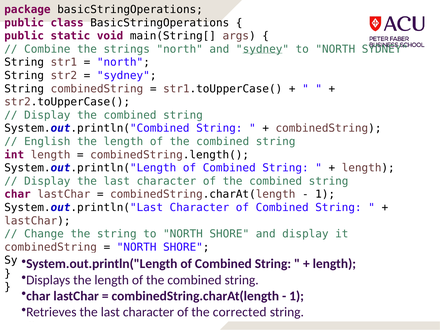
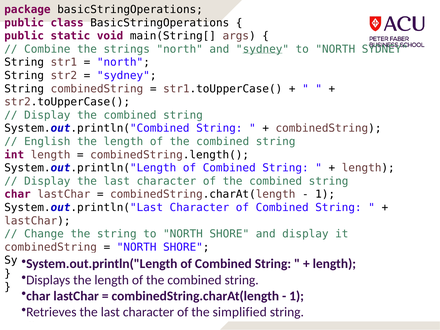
corrected: corrected -> simplified
